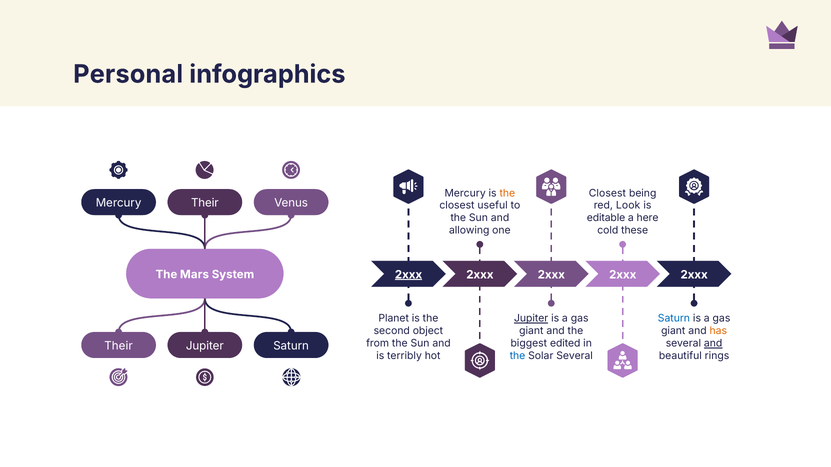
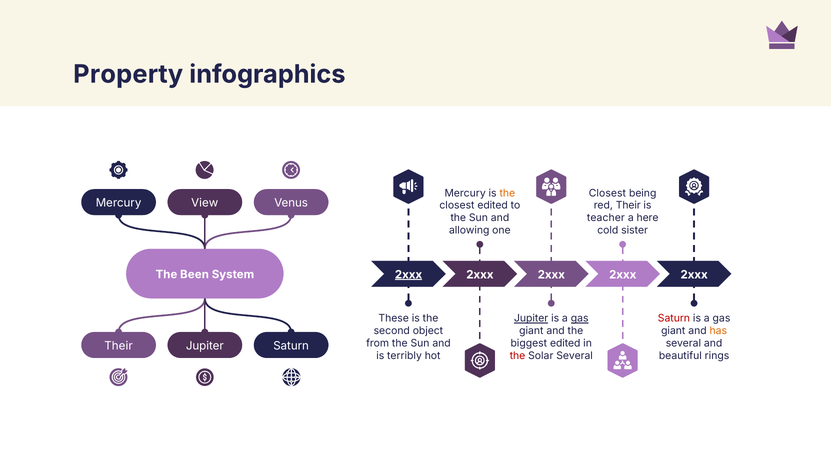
Personal: Personal -> Property
Mercury Their: Their -> View
closest useful: useful -> edited
red Look: Look -> Their
editable: editable -> teacher
these: these -> sister
Mars: Mars -> Been
Planet: Planet -> These
gas at (580, 319) underline: none -> present
Saturn at (674, 319) colour: blue -> red
and at (713, 344) underline: present -> none
the at (518, 356) colour: blue -> red
